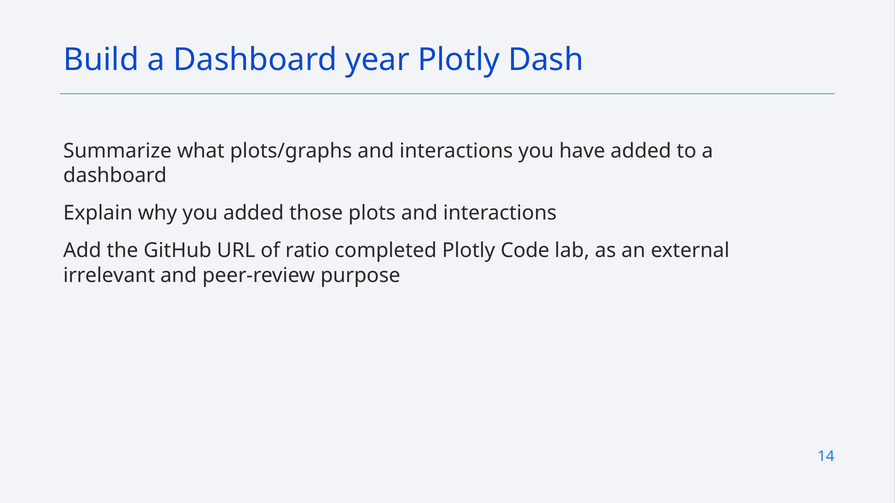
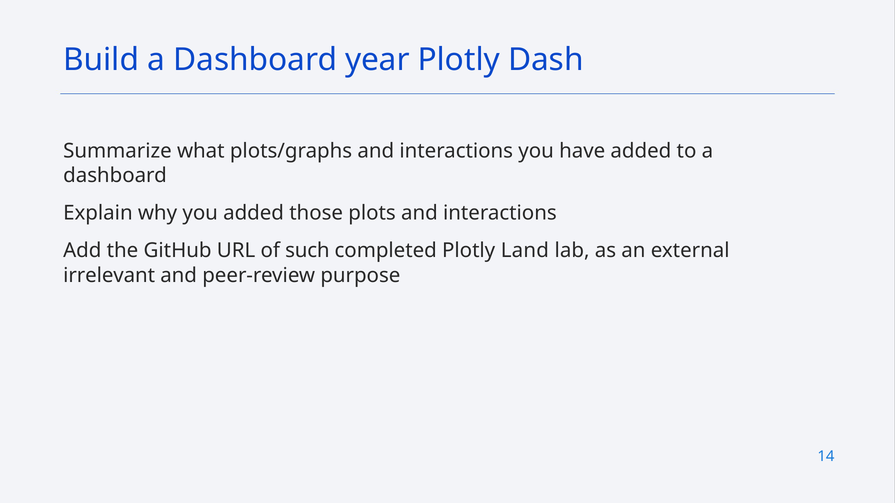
ratio: ratio -> such
Code: Code -> Land
